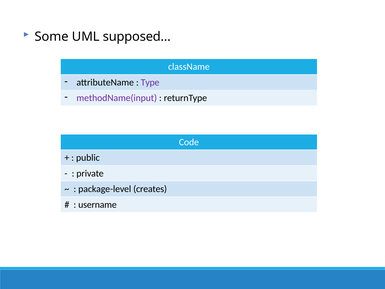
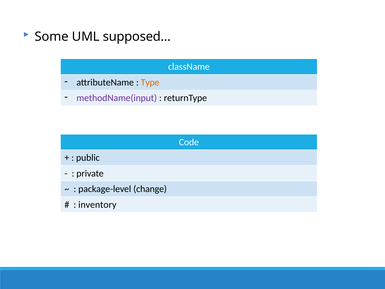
Type colour: purple -> orange
creates: creates -> change
username: username -> inventory
